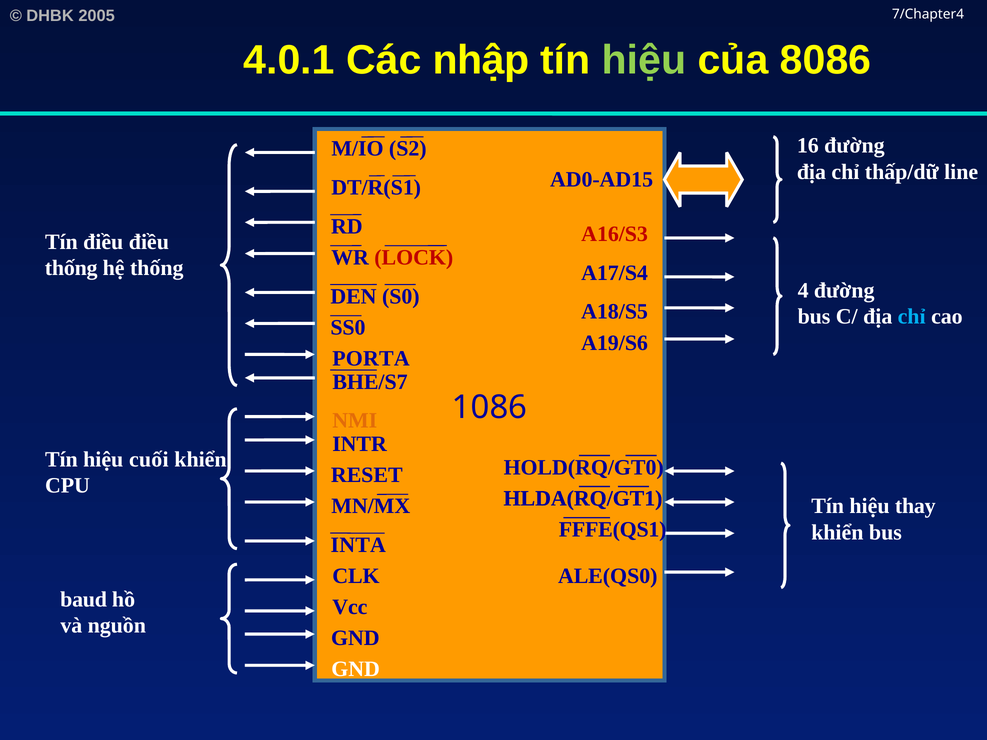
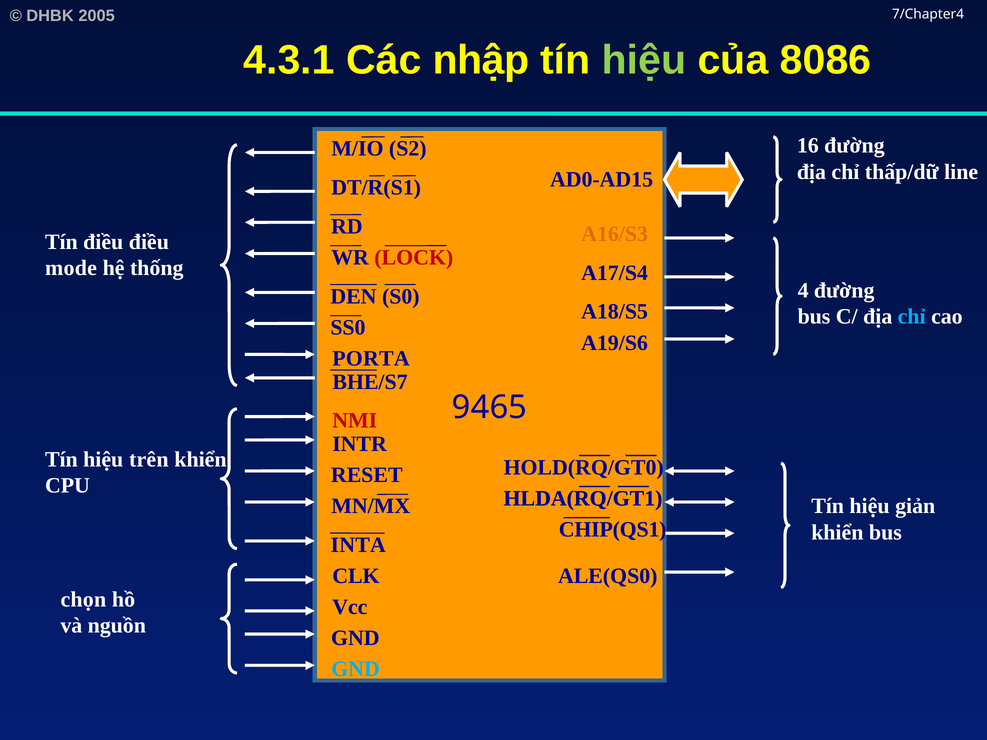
4.0.1: 4.0.1 -> 4.3.1
A16/S3 colour: red -> orange
thống at (71, 268): thống -> mode
1086: 1086 -> 9465
NMI colour: orange -> red
cuối: cuối -> trên
thay: thay -> giản
FFFE(QS1: FFFE(QS1 -> CHIP(QS1
baud: baud -> chọn
GND at (356, 669) colour: white -> light blue
